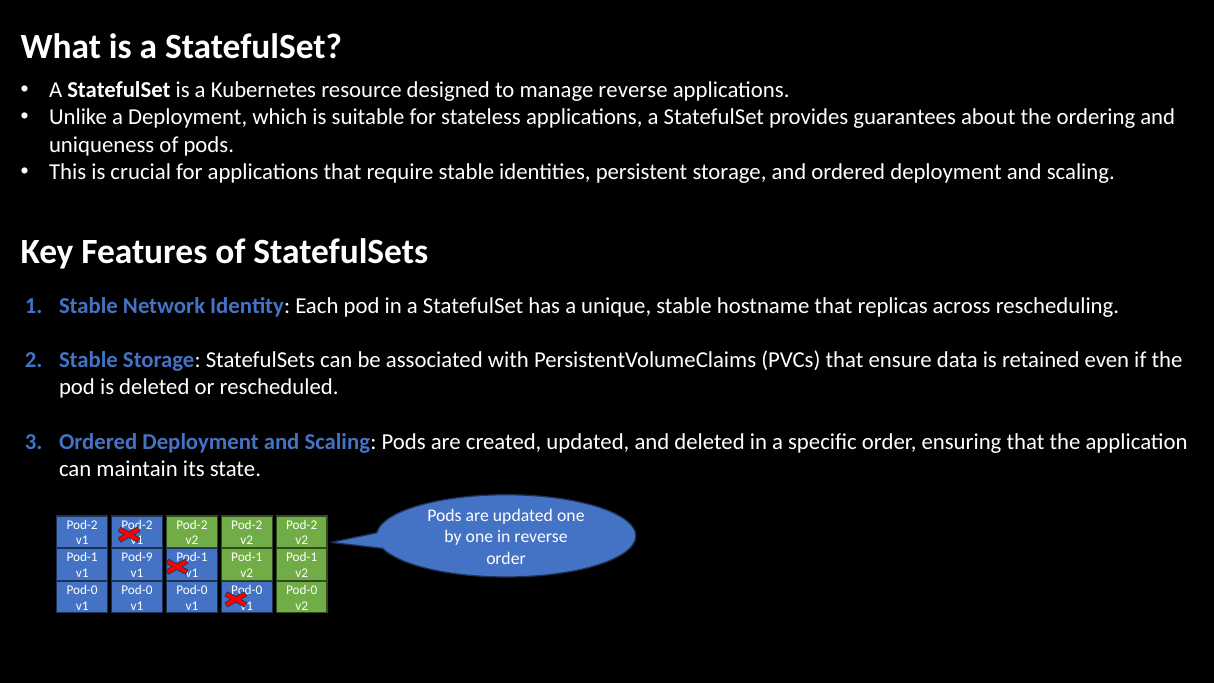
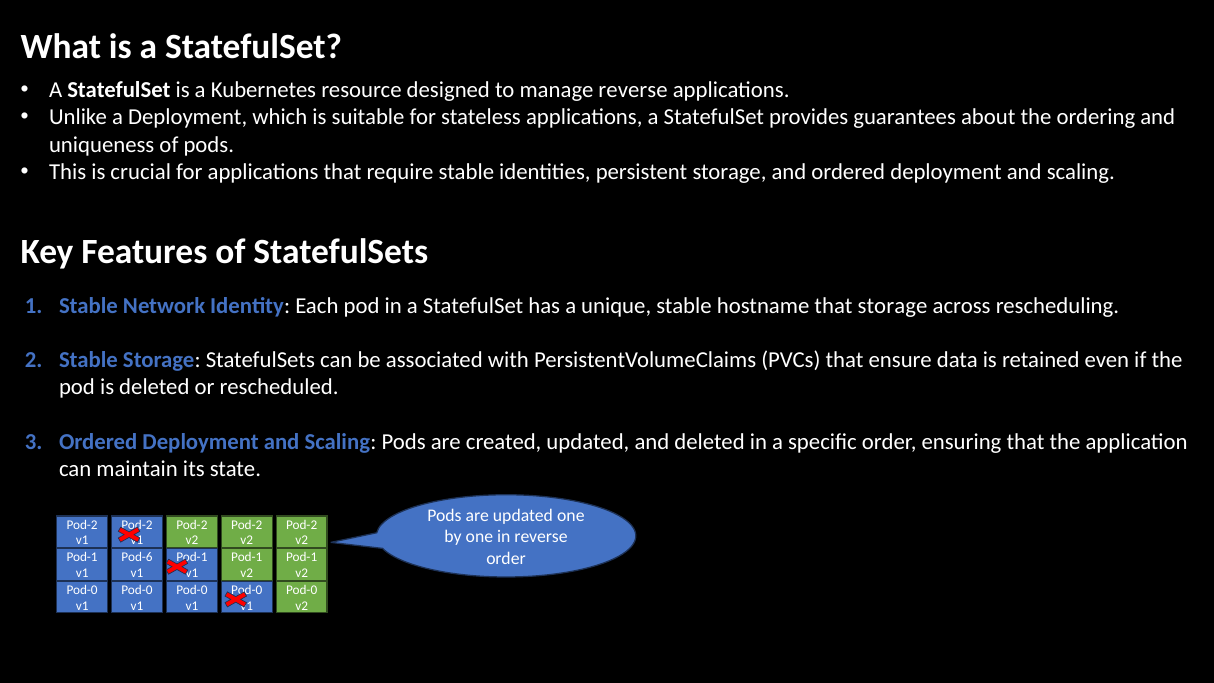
that replicas: replicas -> storage
Pod-9: Pod-9 -> Pod-6
